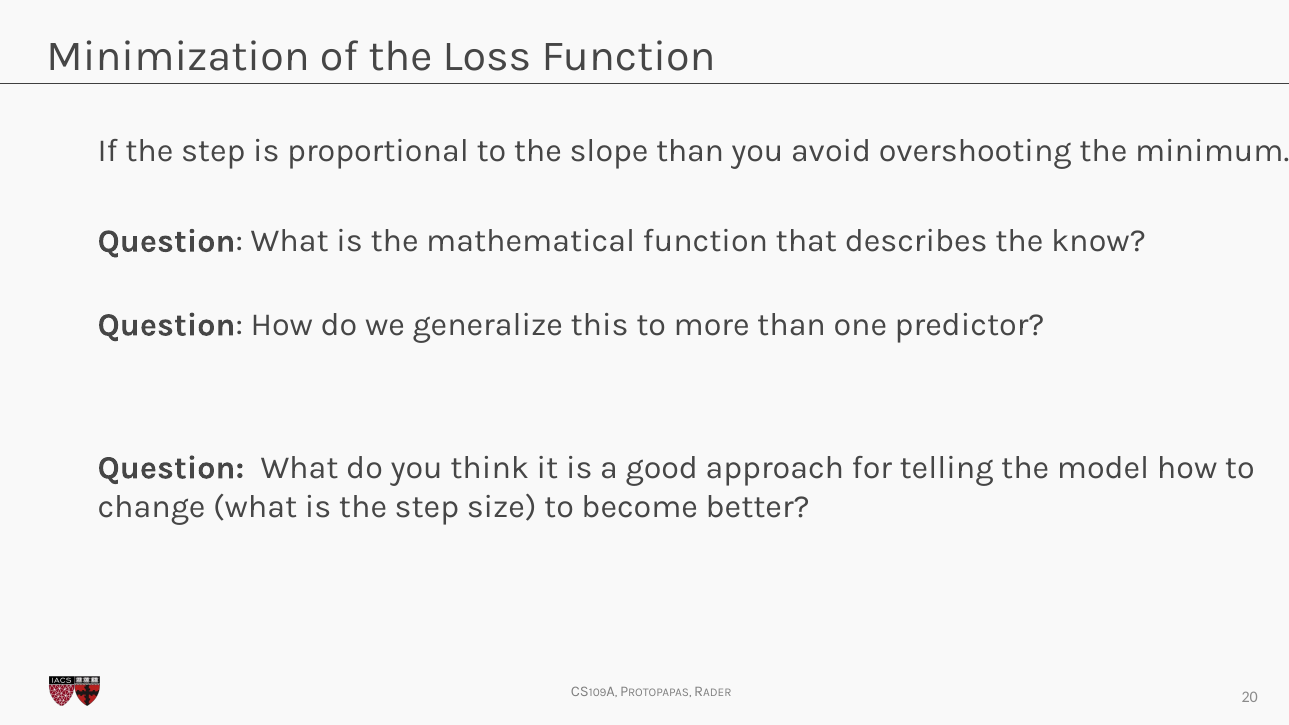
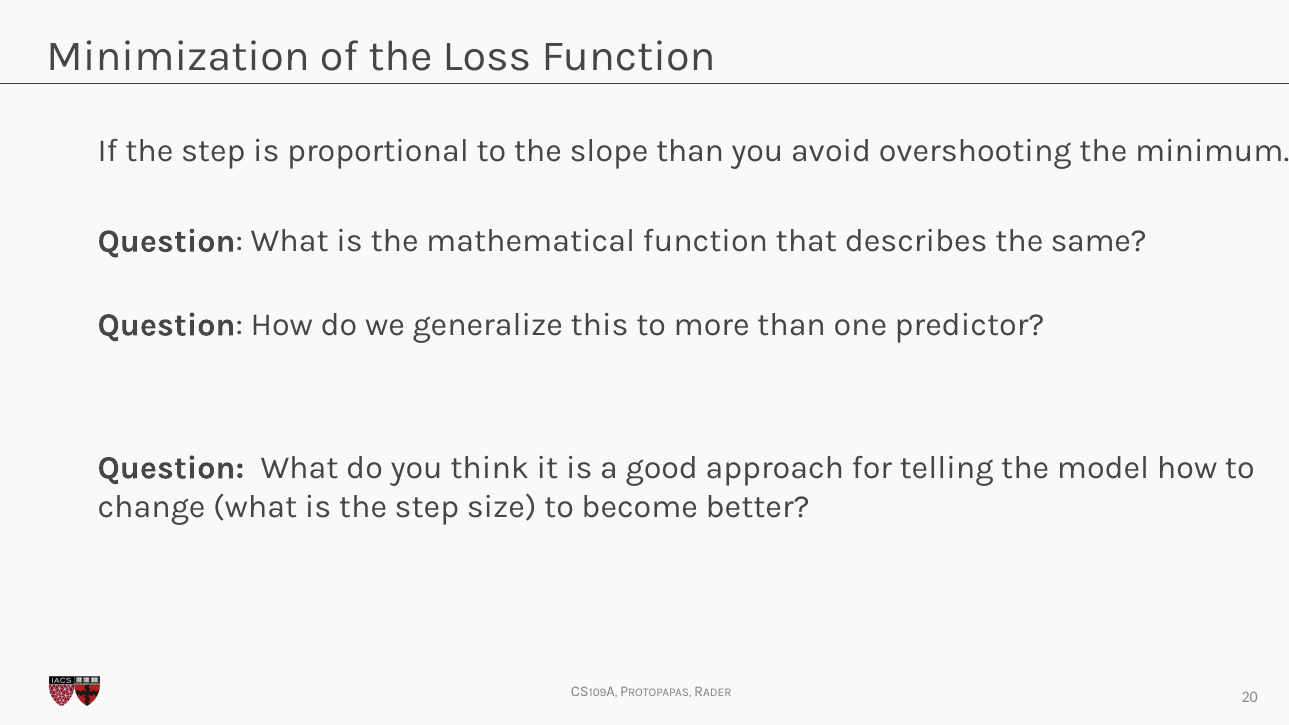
know: know -> same
